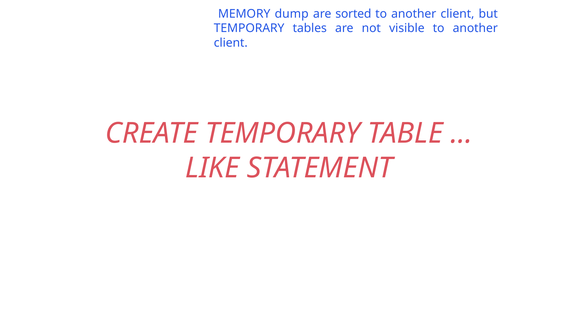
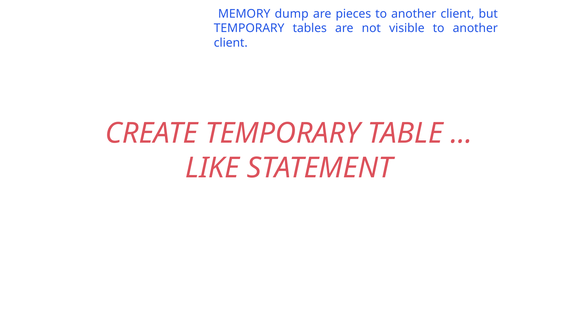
sorted: sorted -> pieces
